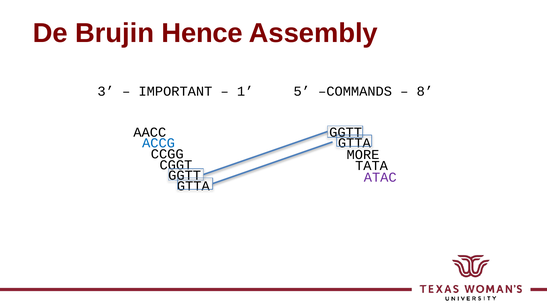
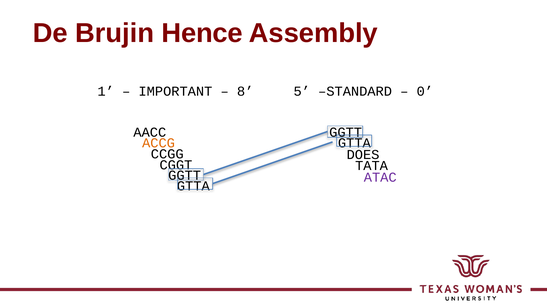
3: 3 -> 1
1: 1 -> 8
COMMANDS: COMMANDS -> STANDARD
8: 8 -> 0
ACCG colour: blue -> orange
MORE: MORE -> DOES
